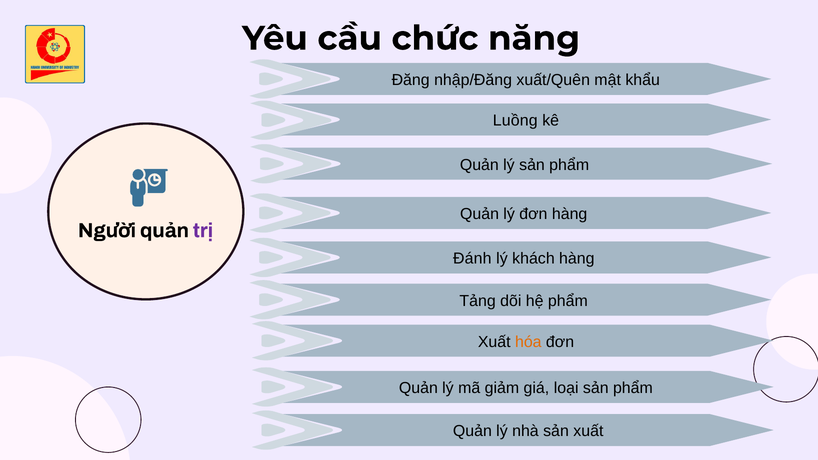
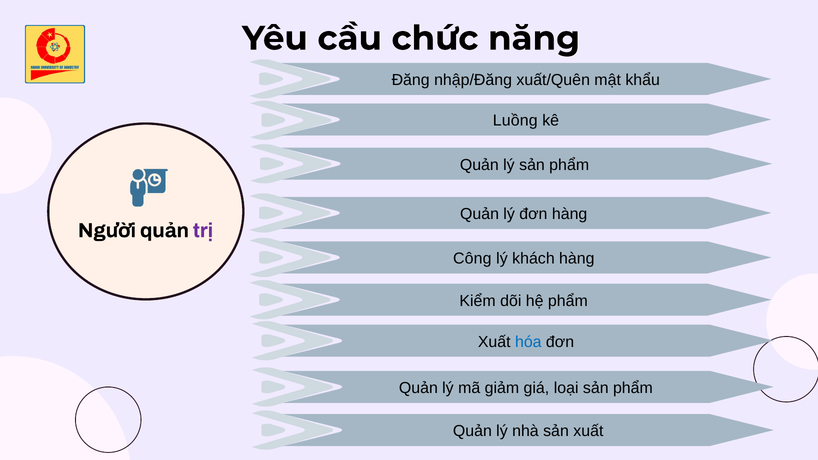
Đánh: Đánh -> Công
Tảng: Tảng -> Kiểm
hóa colour: orange -> blue
